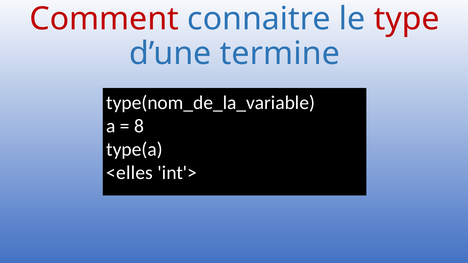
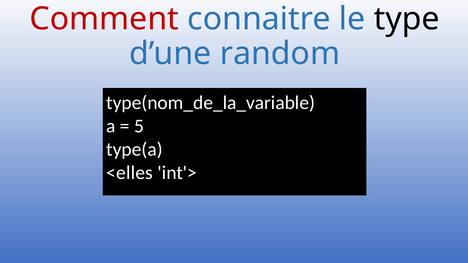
type colour: red -> black
termine: termine -> random
8: 8 -> 5
